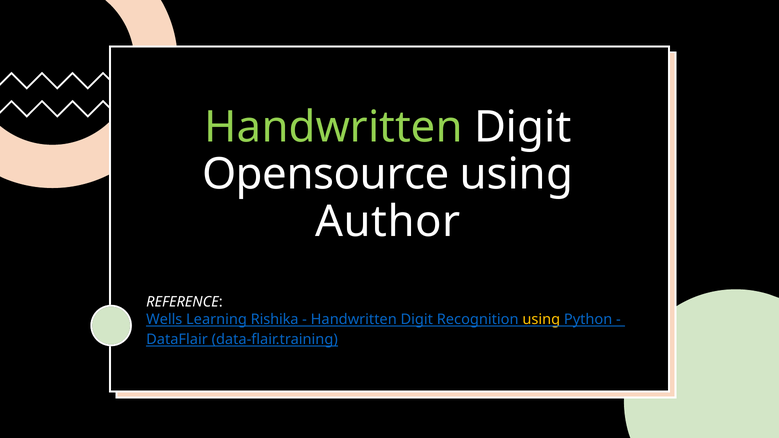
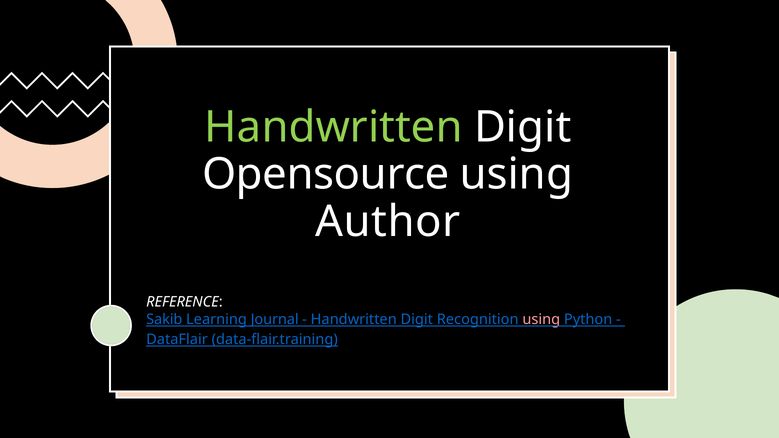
Wells: Wells -> Sakib
Rishika: Rishika -> Journal
using at (541, 320) colour: yellow -> pink
